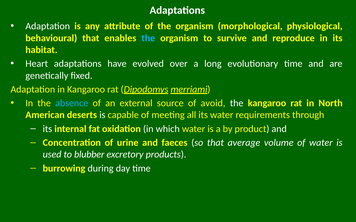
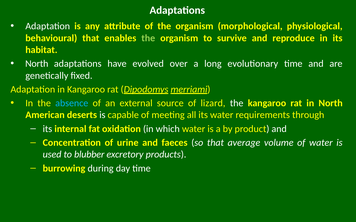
the at (148, 38) colour: light blue -> light green
Heart at (37, 64): Heart -> North
avoid: avoid -> lizard
